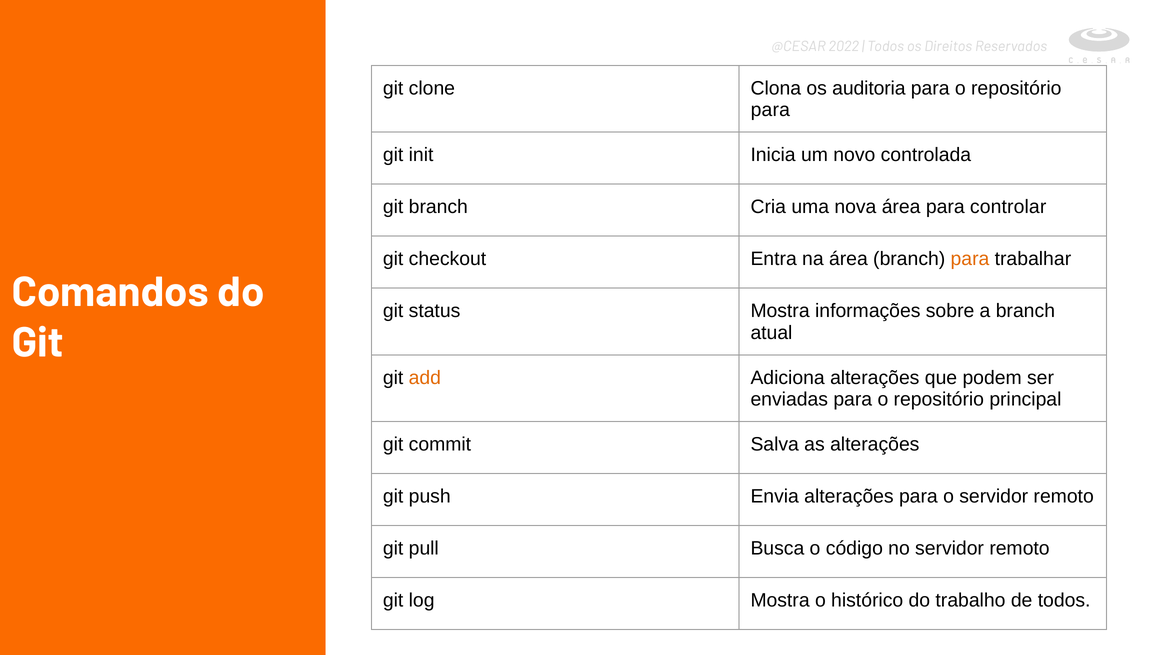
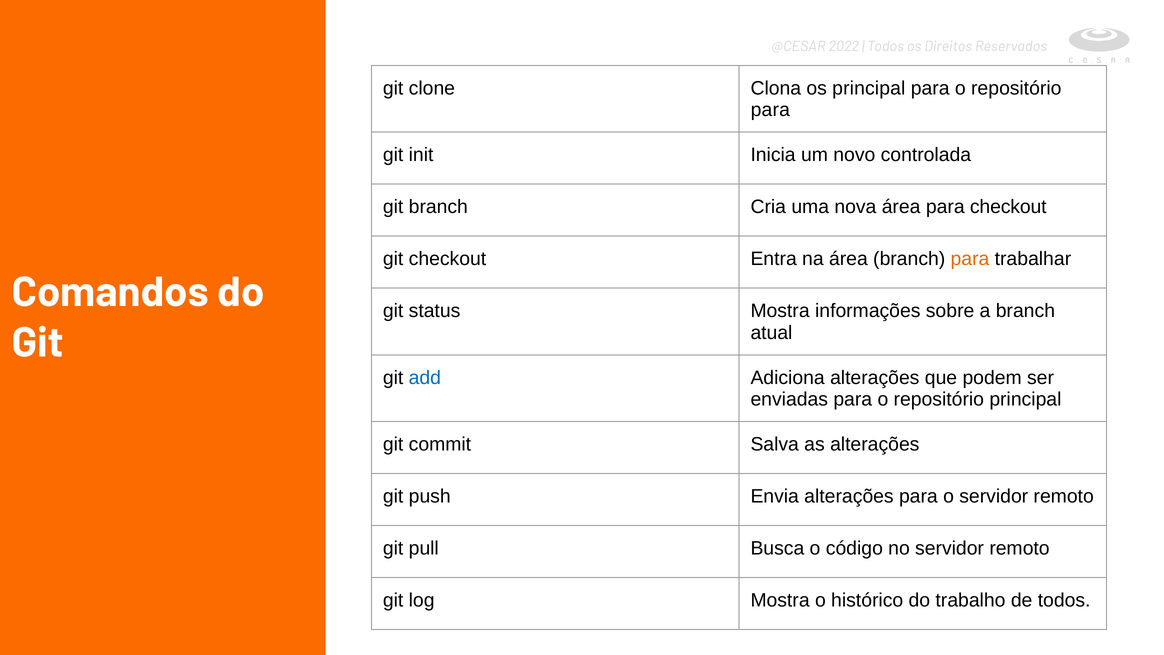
os auditoria: auditoria -> principal
para controlar: controlar -> checkout
add colour: orange -> blue
